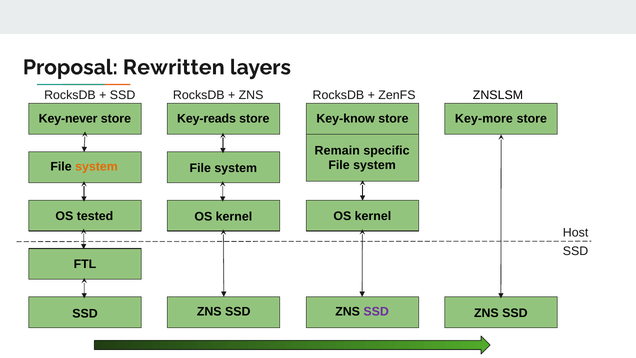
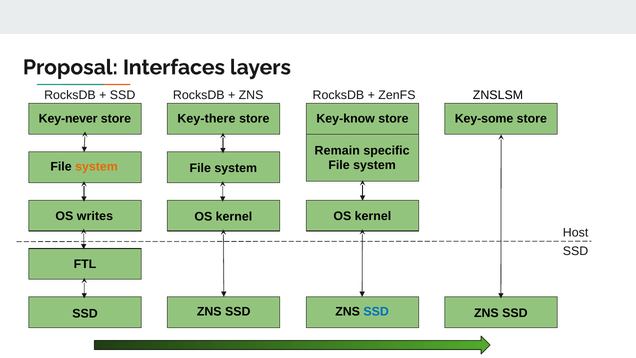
Rewritten: Rewritten -> Interfaces
Key-reads: Key-reads -> Key-there
Key-more: Key-more -> Key-some
tested: tested -> writes
SSD at (376, 311) colour: purple -> blue
